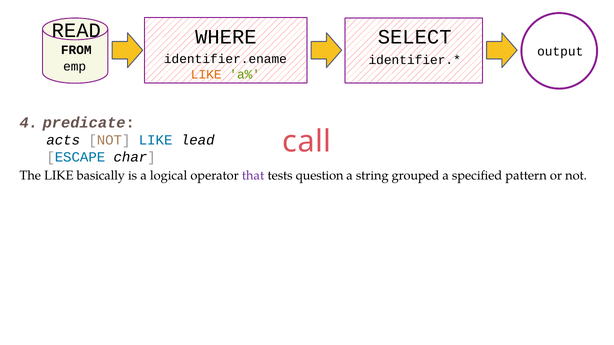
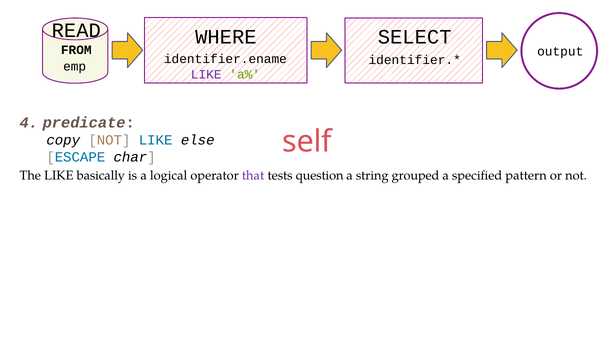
LIKE at (206, 75) colour: orange -> purple
call: call -> self
acts: acts -> copy
lead: lead -> else
